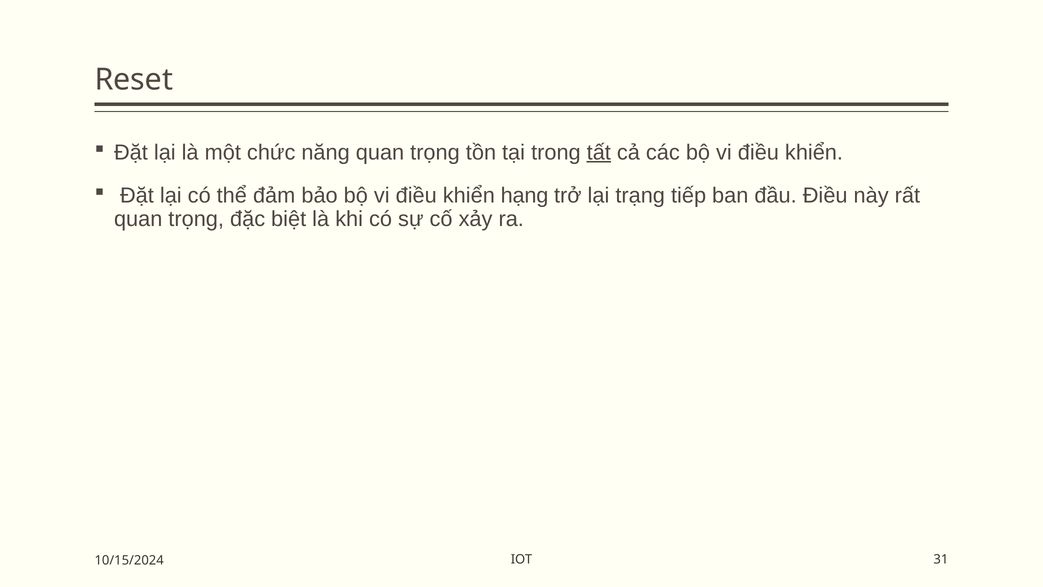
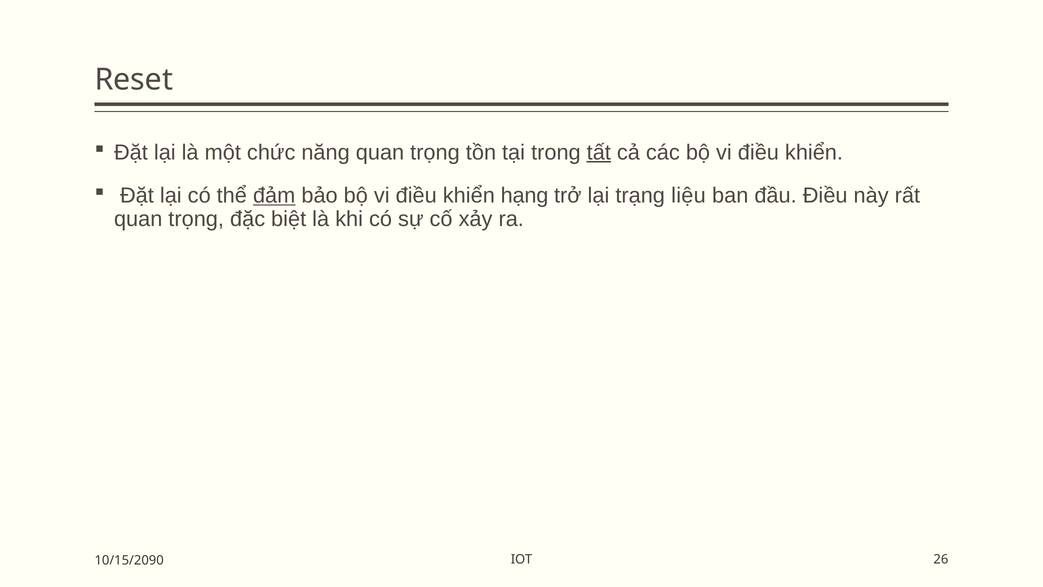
đảm underline: none -> present
tiếp: tiếp -> liệu
31: 31 -> 26
10/15/2024: 10/15/2024 -> 10/15/2090
